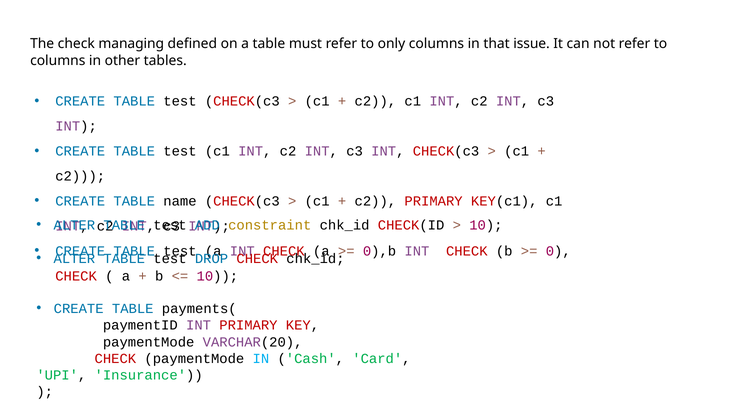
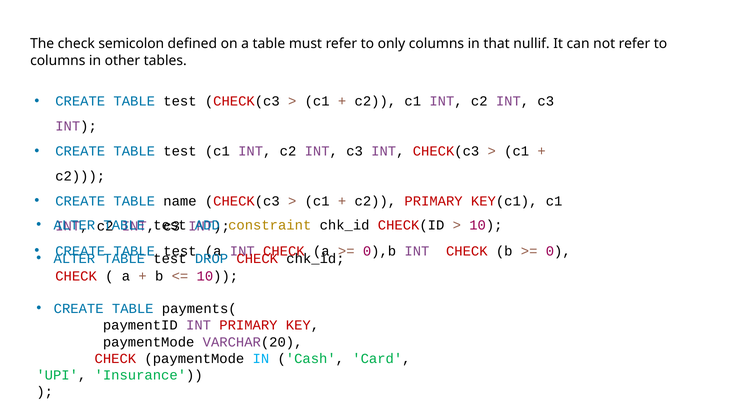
managing: managing -> semicolon
issue: issue -> nullif
